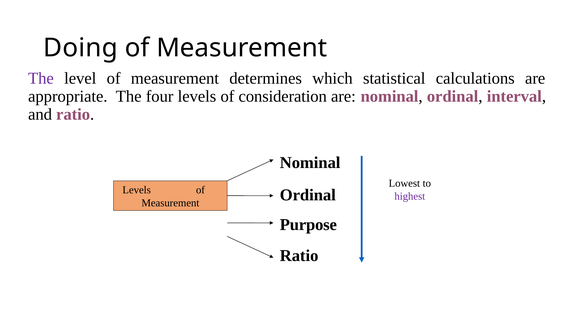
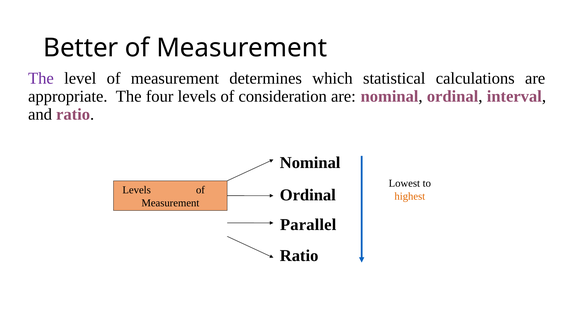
Doing: Doing -> Better
highest colour: purple -> orange
Purpose: Purpose -> Parallel
